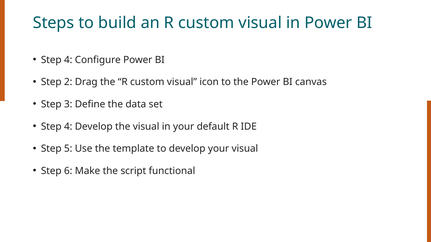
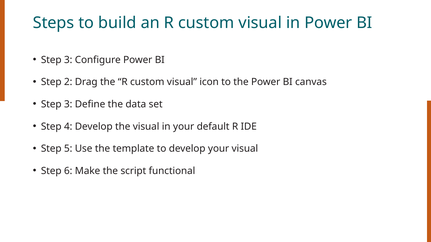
4 at (68, 60): 4 -> 3
